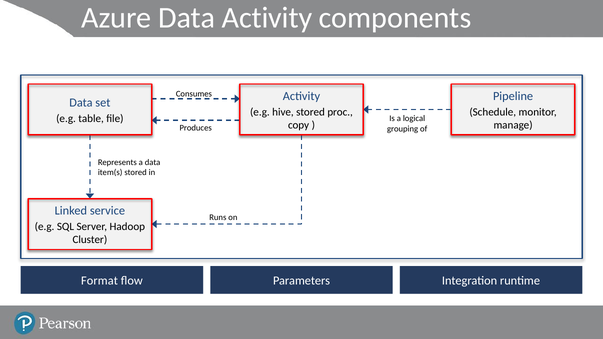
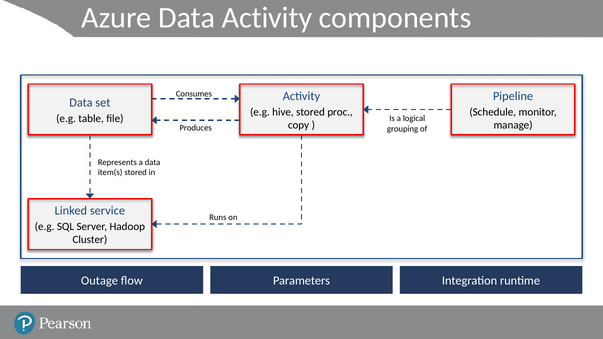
Format: Format -> Outage
